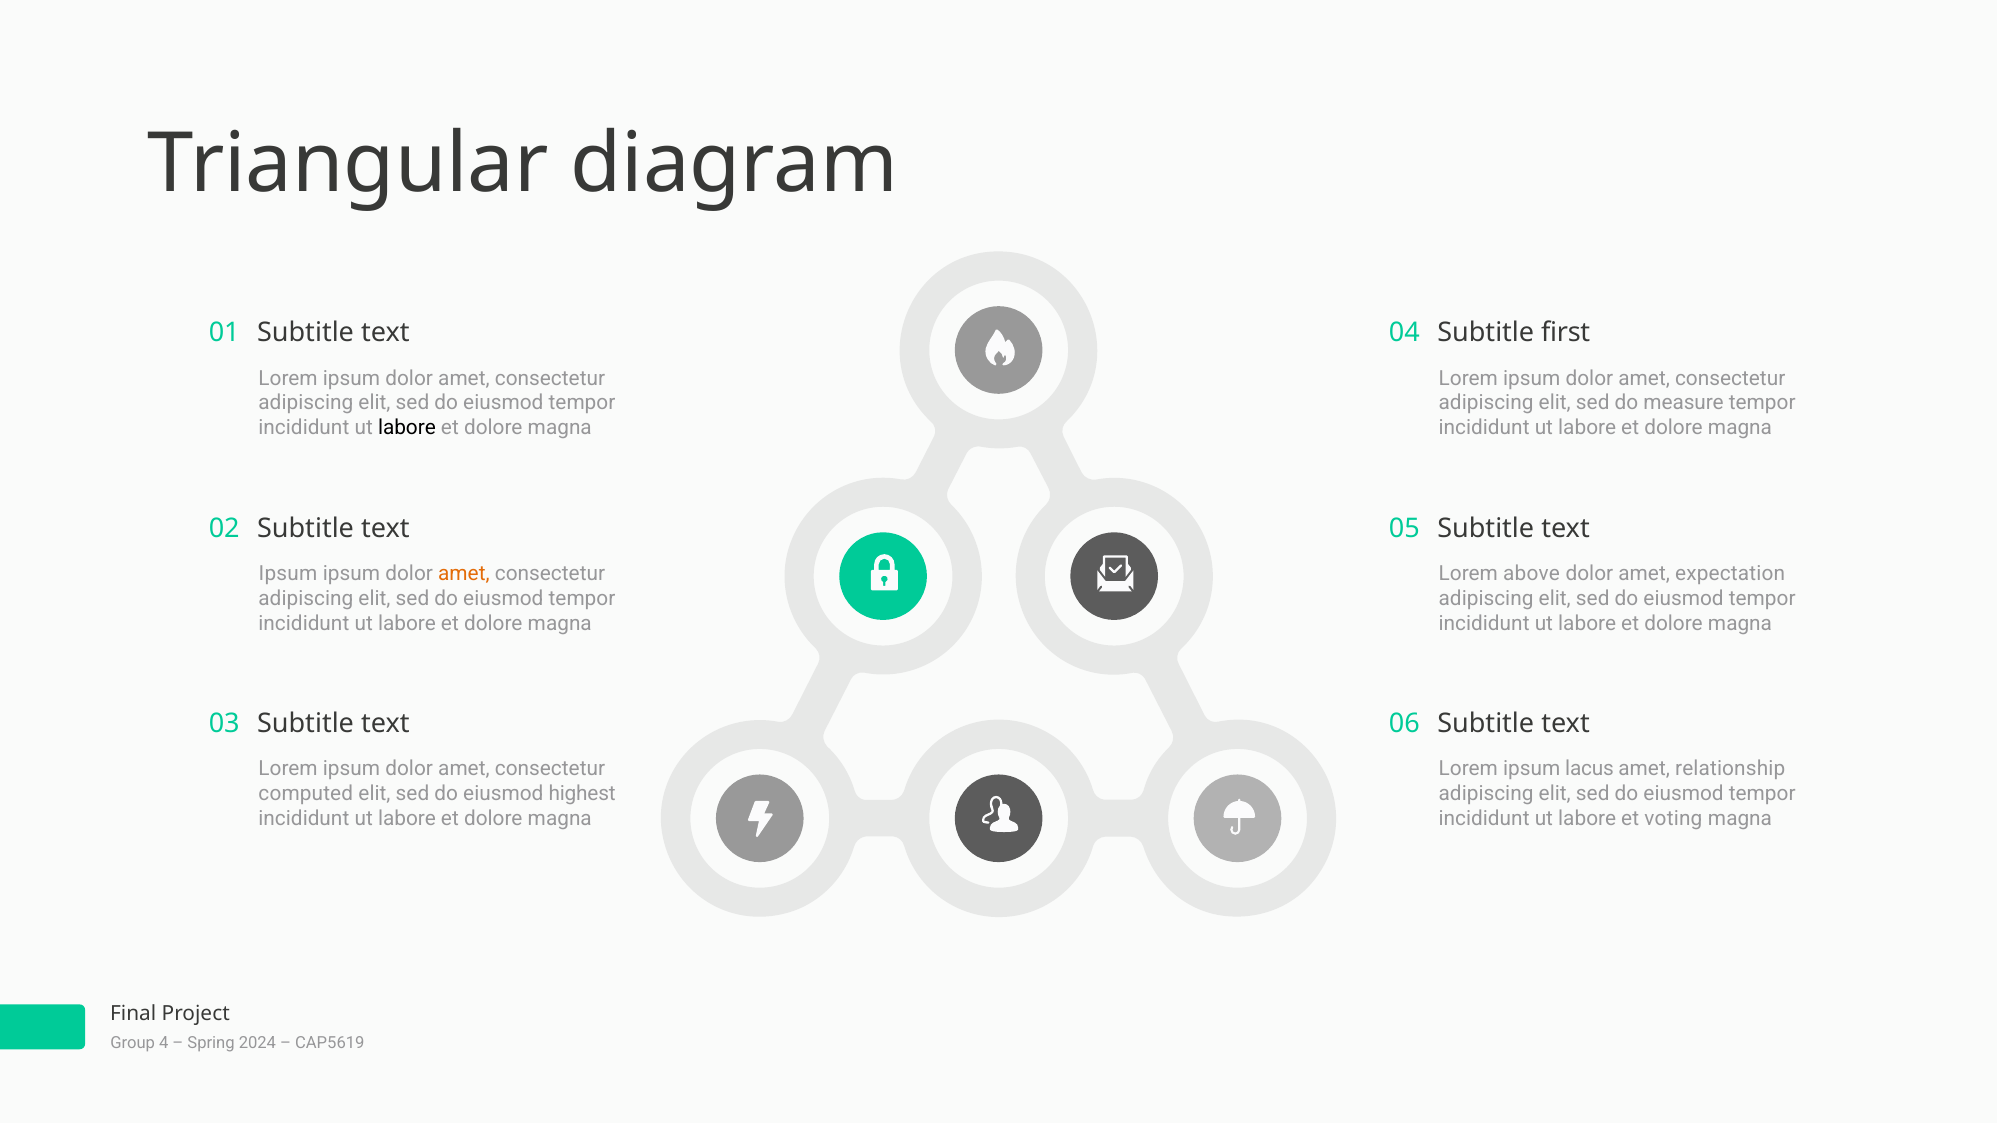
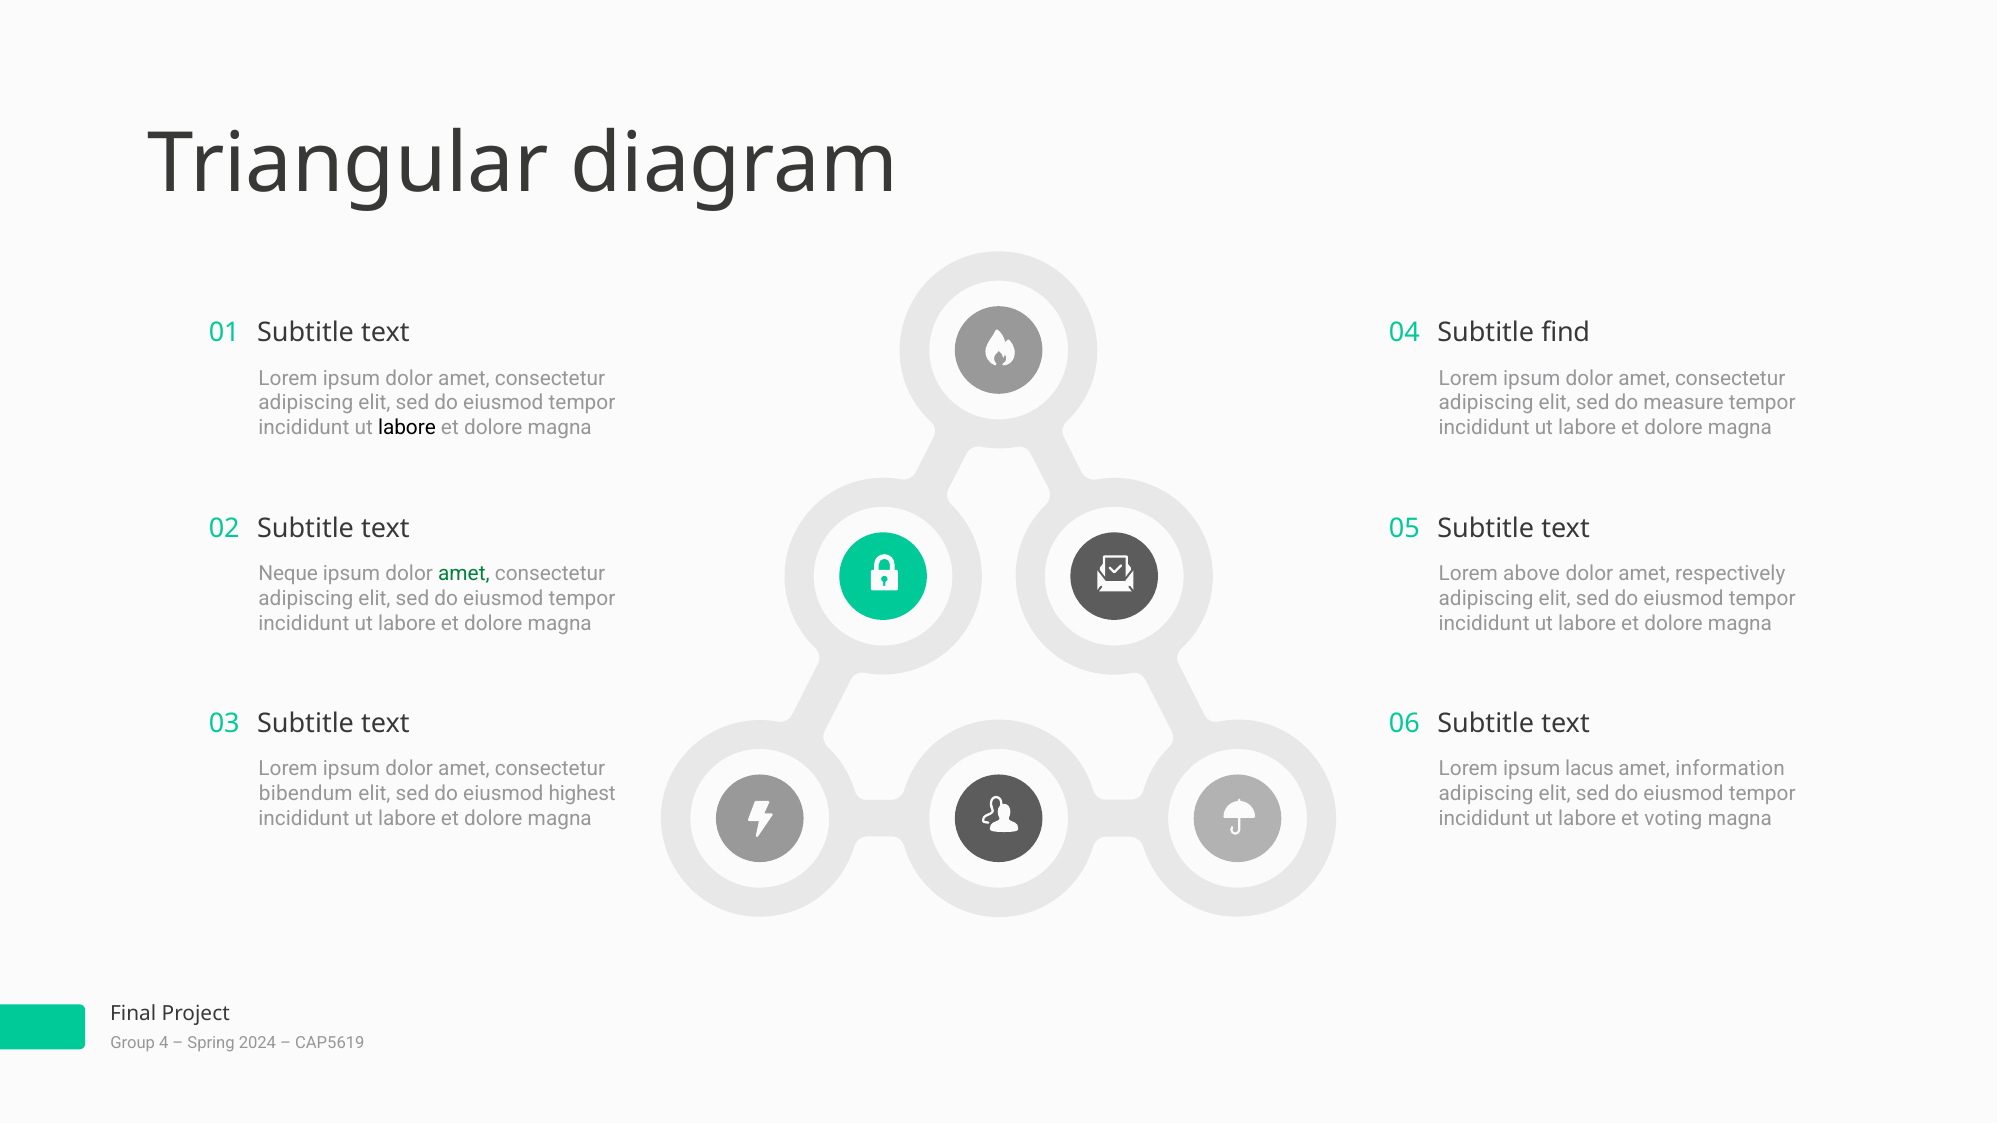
first: first -> find
Ipsum at (288, 574): Ipsum -> Neque
amet at (464, 574) colour: orange -> green
expectation: expectation -> respectively
relationship: relationship -> information
computed: computed -> bibendum
